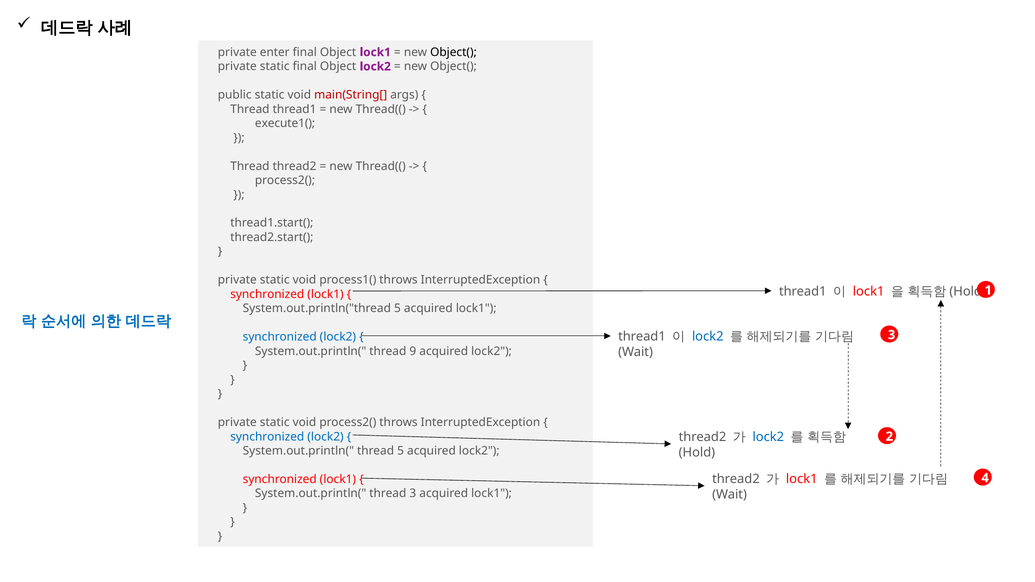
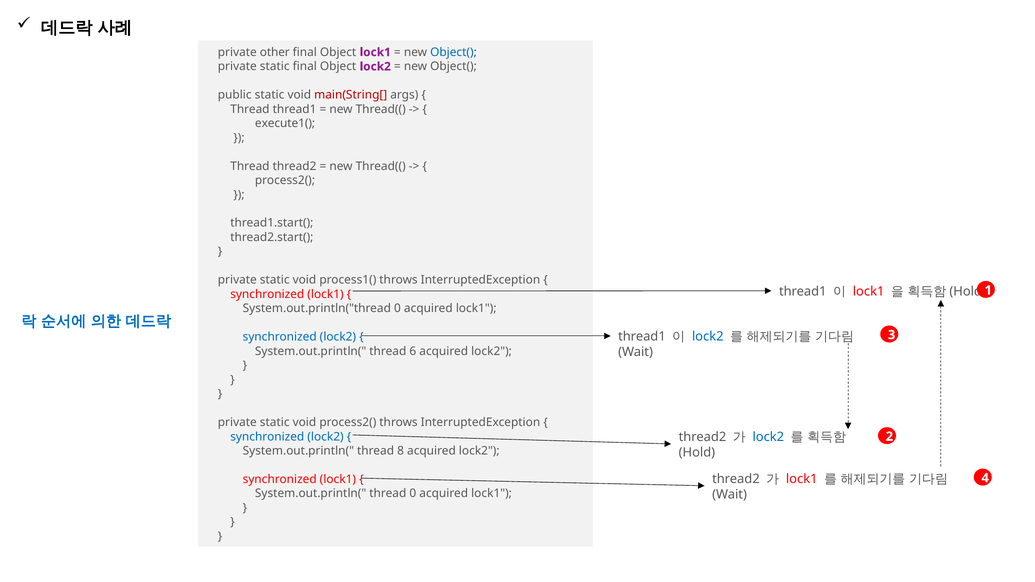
enter: enter -> other
Object( at (453, 52) colour: black -> blue
System.out.println("thread 5: 5 -> 0
9: 9 -> 6
thread 5: 5 -> 8
thread 3: 3 -> 0
